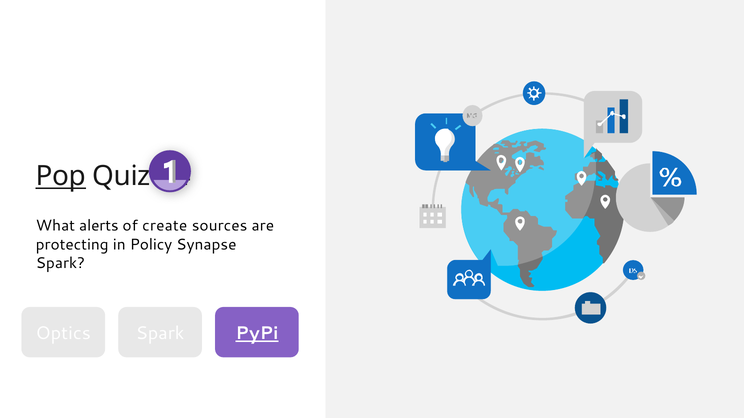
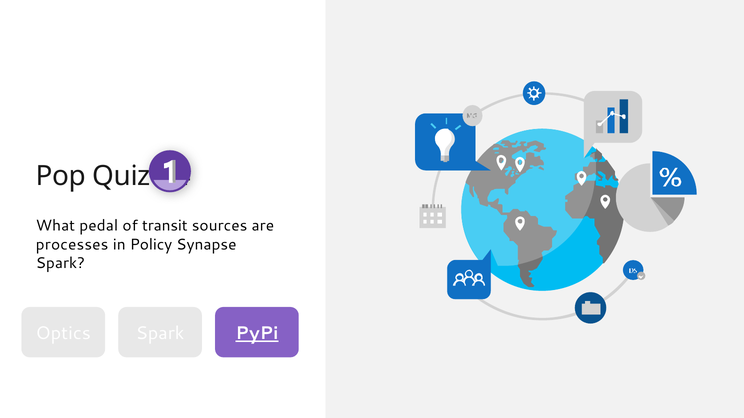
Pop underline: present -> none
alerts: alerts -> pedal
create: create -> transit
protecting: protecting -> processes
